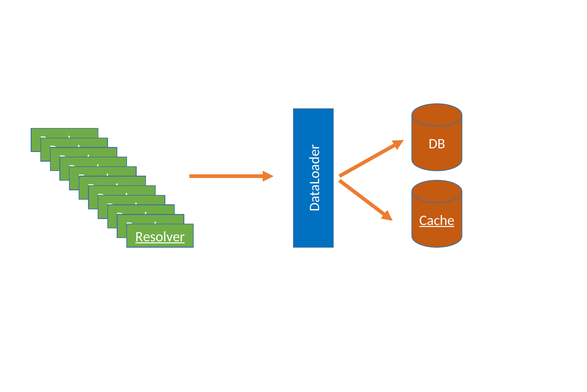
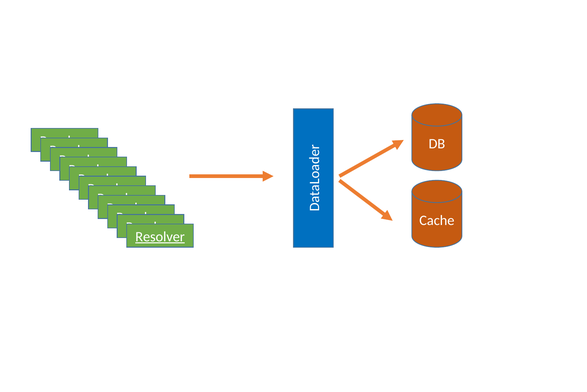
Cache underline: present -> none
